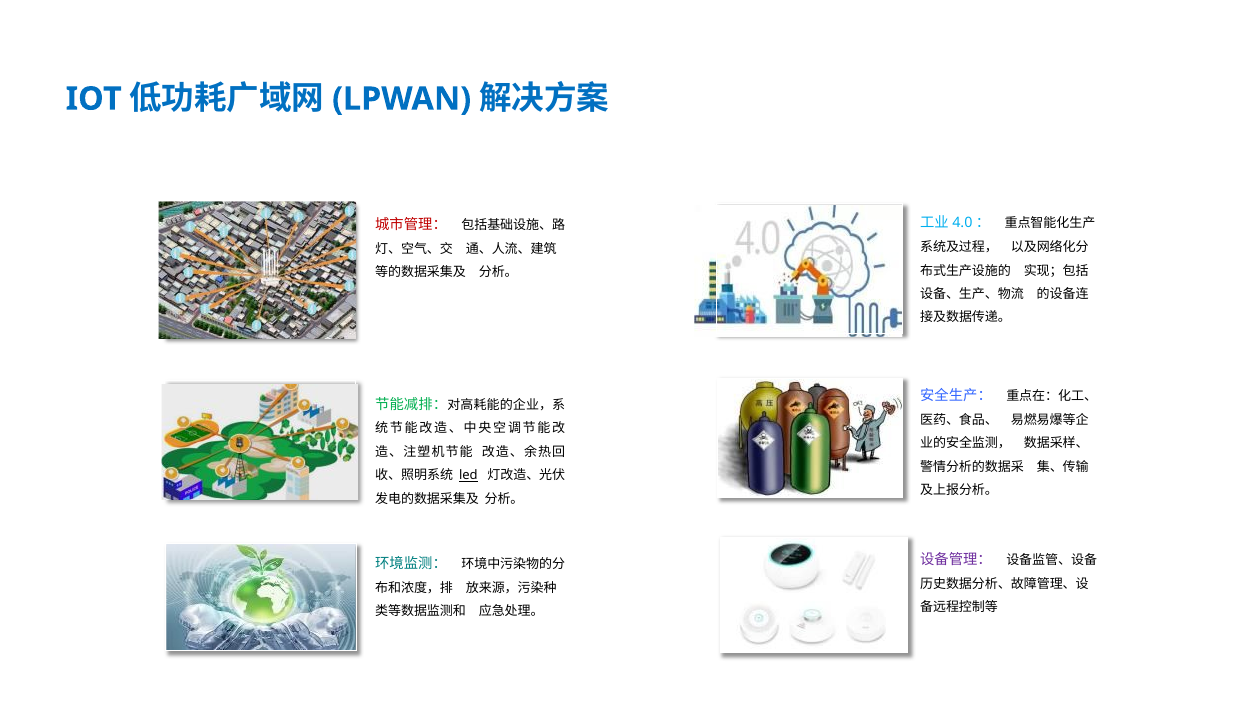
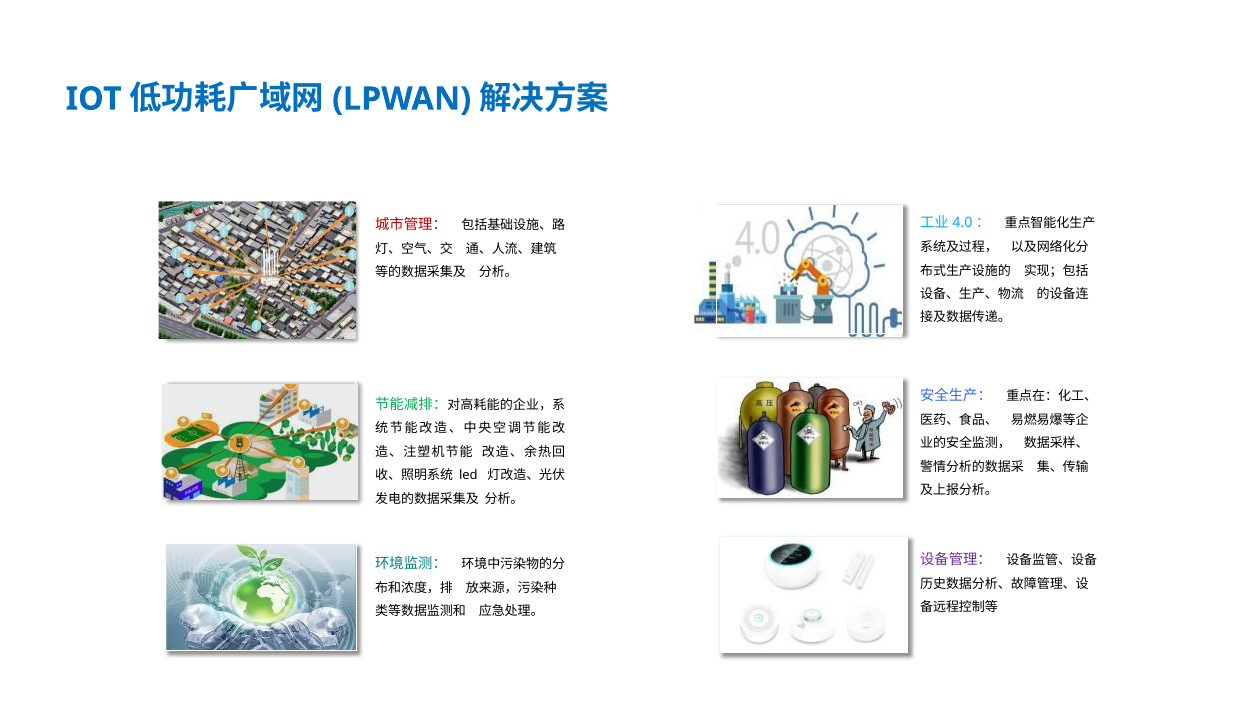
led underline: present -> none
